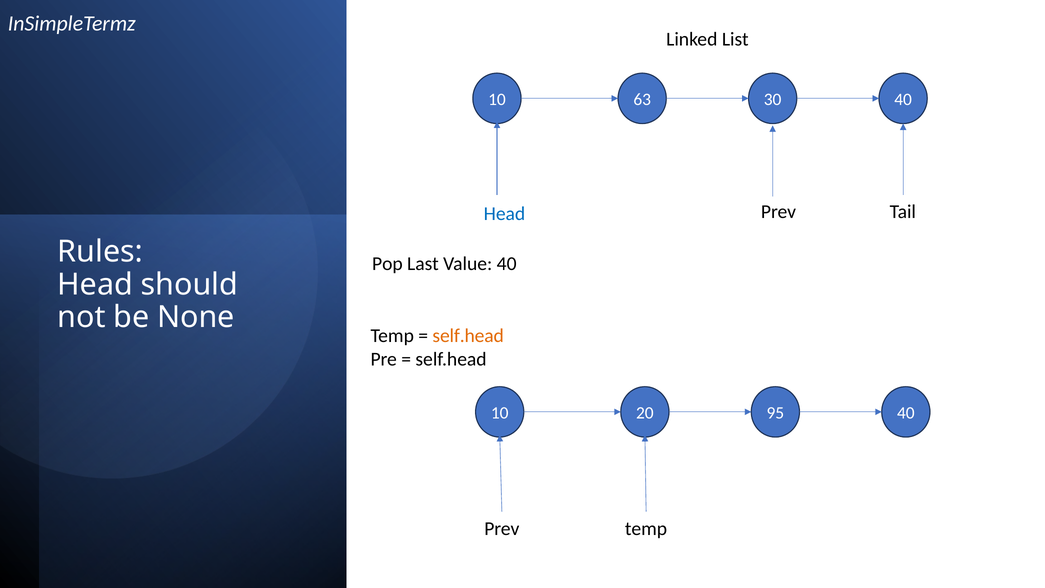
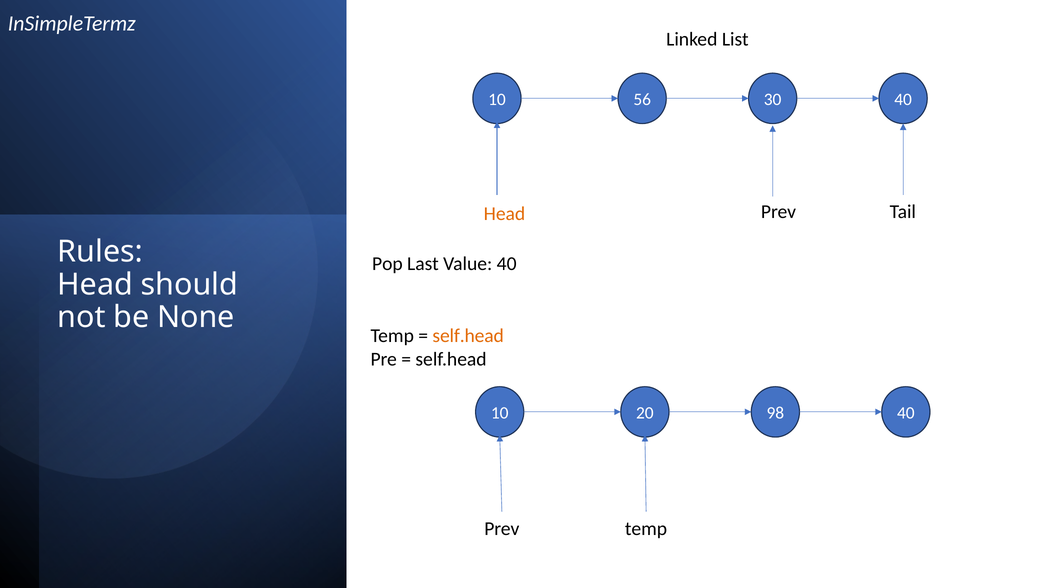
63: 63 -> 56
Head at (504, 213) colour: blue -> orange
95: 95 -> 98
